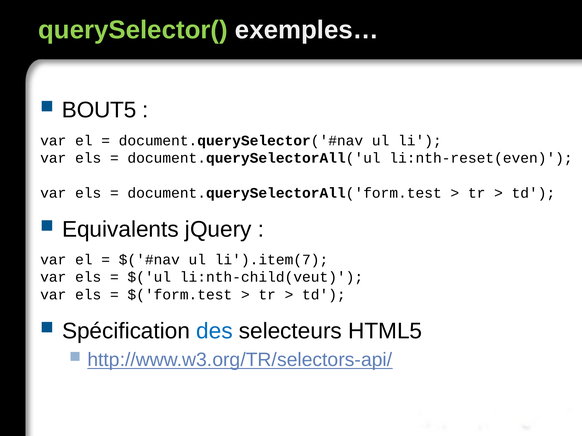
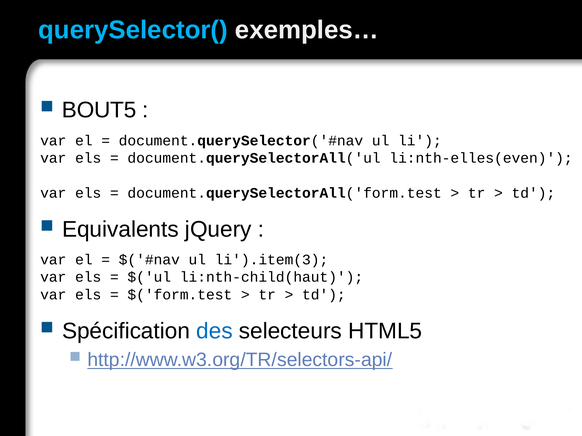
querySelector( colour: light green -> light blue
li:nth-reset(even: li:nth-reset(even -> li:nth-elles(even
li').item(7: li').item(7 -> li').item(3
li:nth-child(veut: li:nth-child(veut -> li:nth-child(haut
